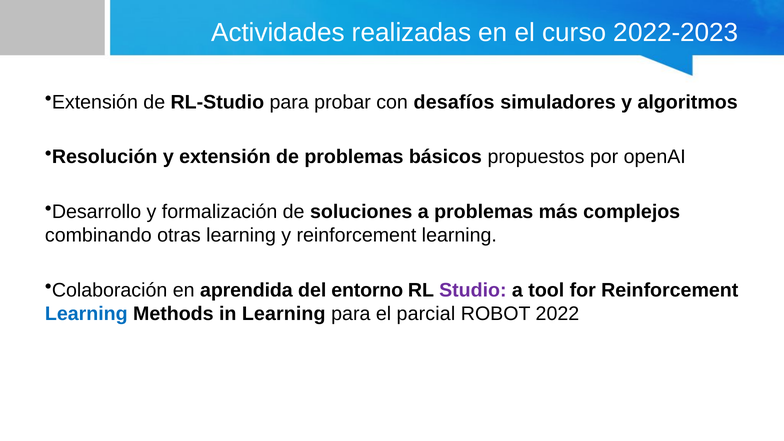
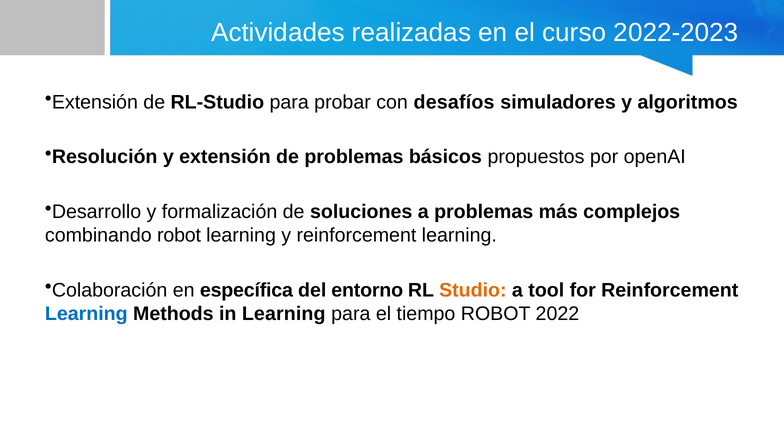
combinando otras: otras -> robot
aprendida: aprendida -> específica
Studio colour: purple -> orange
parcial: parcial -> tiempo
